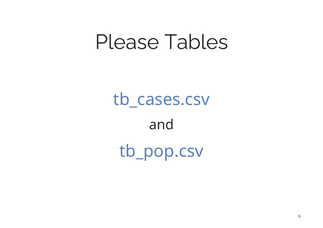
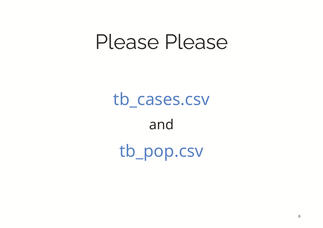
Please Tables: Tables -> Please
